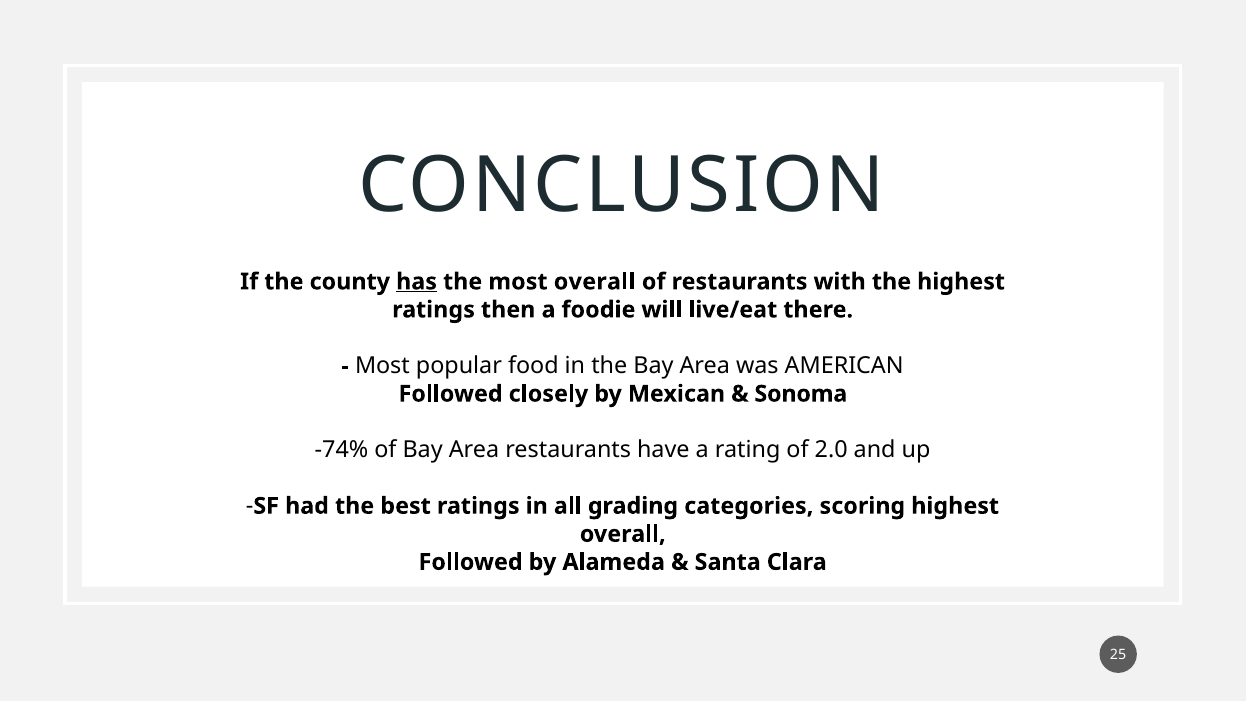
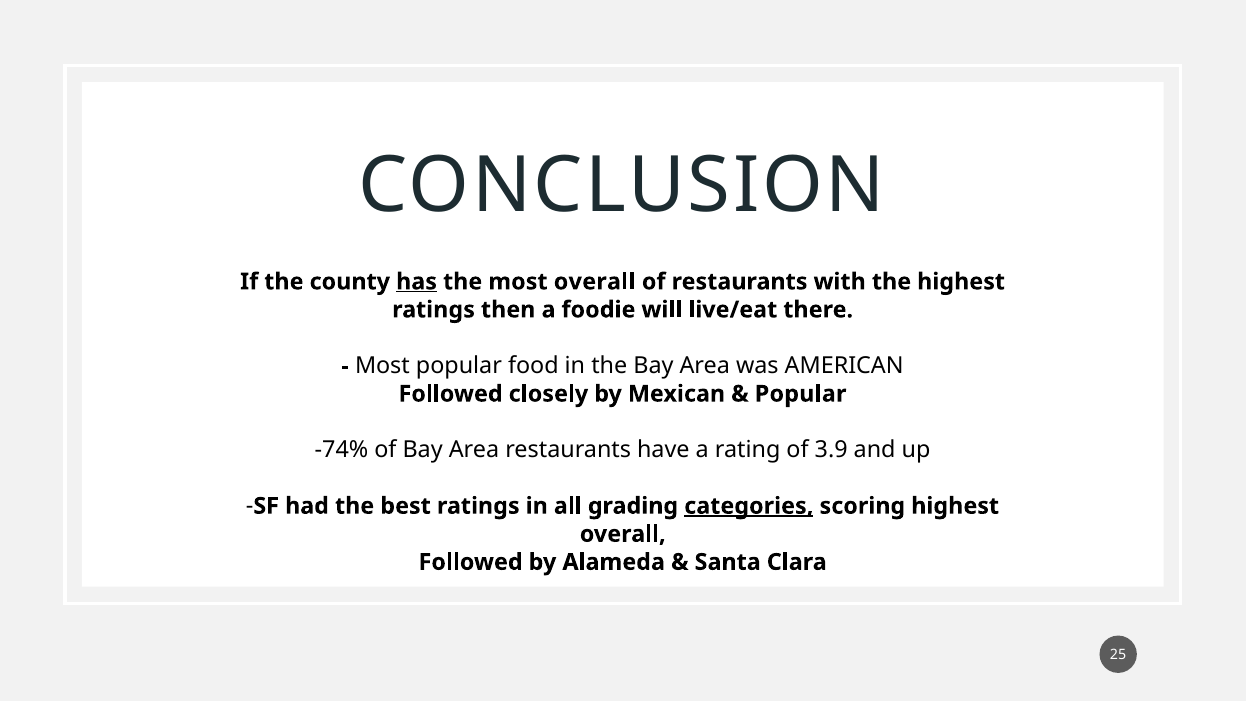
Sonoma at (801, 394): Sonoma -> Popular
2.0: 2.0 -> 3.9
categories underline: none -> present
